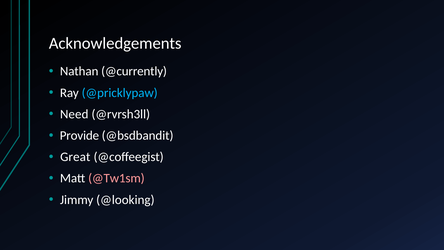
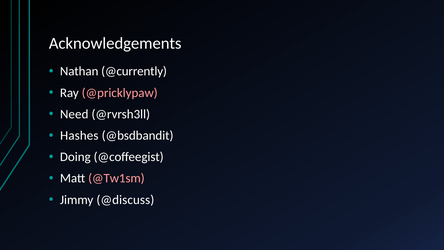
@pricklypaw colour: light blue -> pink
Provide: Provide -> Hashes
Great: Great -> Doing
@looking: @looking -> @discuss
